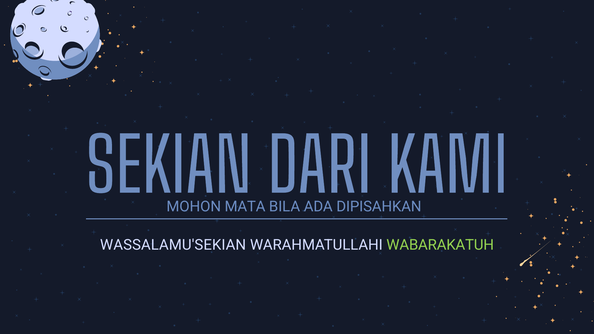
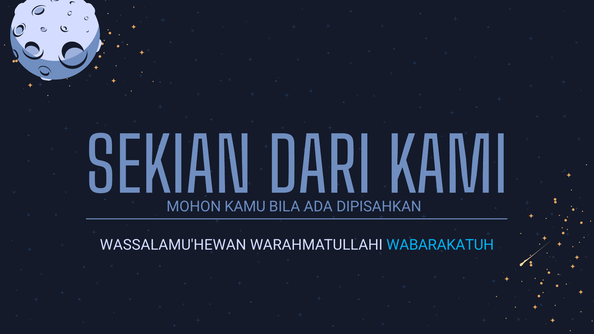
MATA: MATA -> KAMU
WASSALAMU'SEKIAN: WASSALAMU'SEKIAN -> WASSALAMU'HEWAN
WABARAKATUH colour: light green -> light blue
